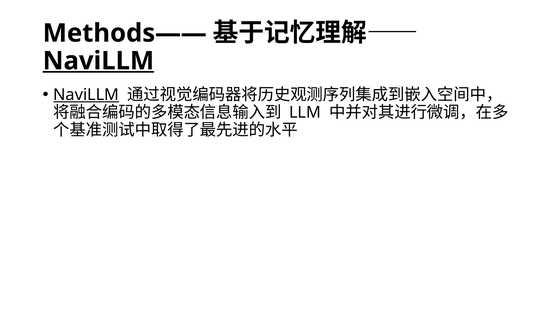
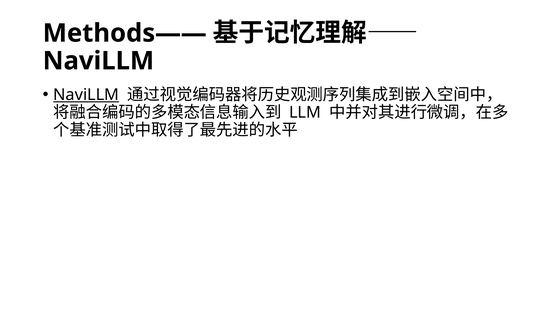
NaviLLM at (98, 61) underline: present -> none
